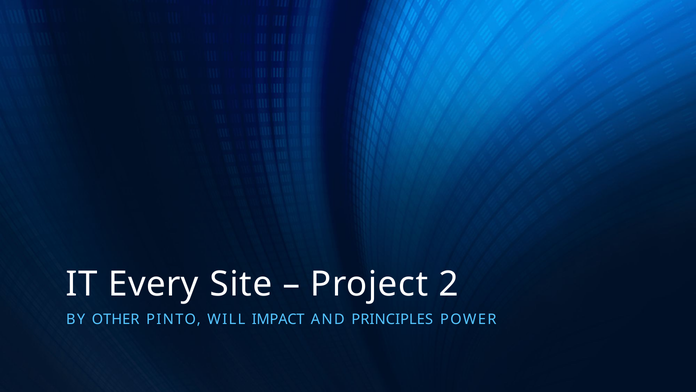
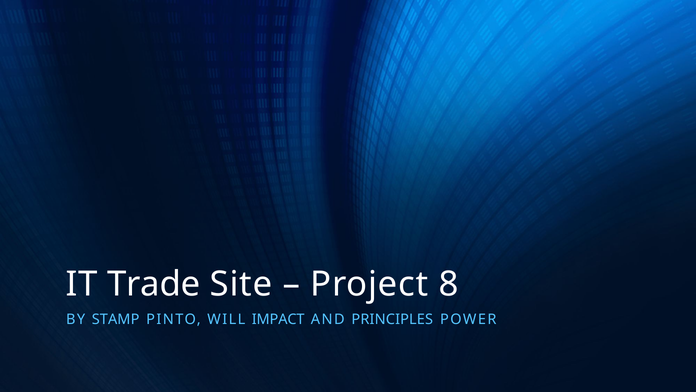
Every: Every -> Trade
2: 2 -> 8
OTHER: OTHER -> STAMP
